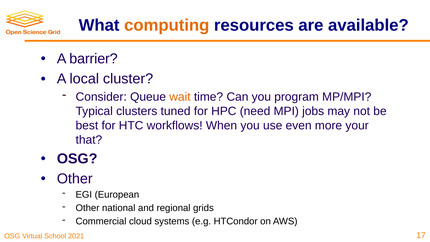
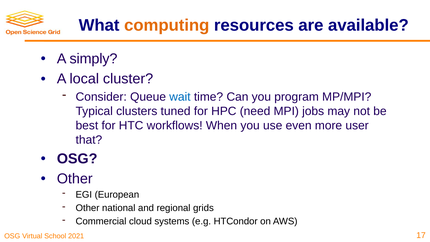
barrier: barrier -> simply
wait colour: orange -> blue
your: your -> user
